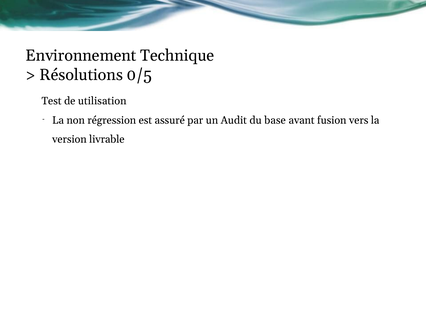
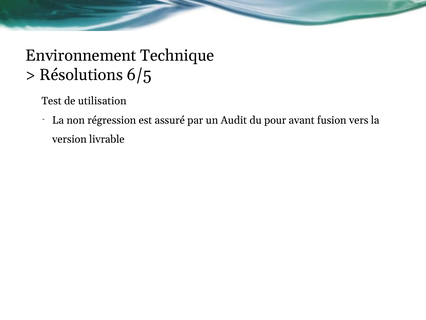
0/5: 0/5 -> 6/5
base: base -> pour
